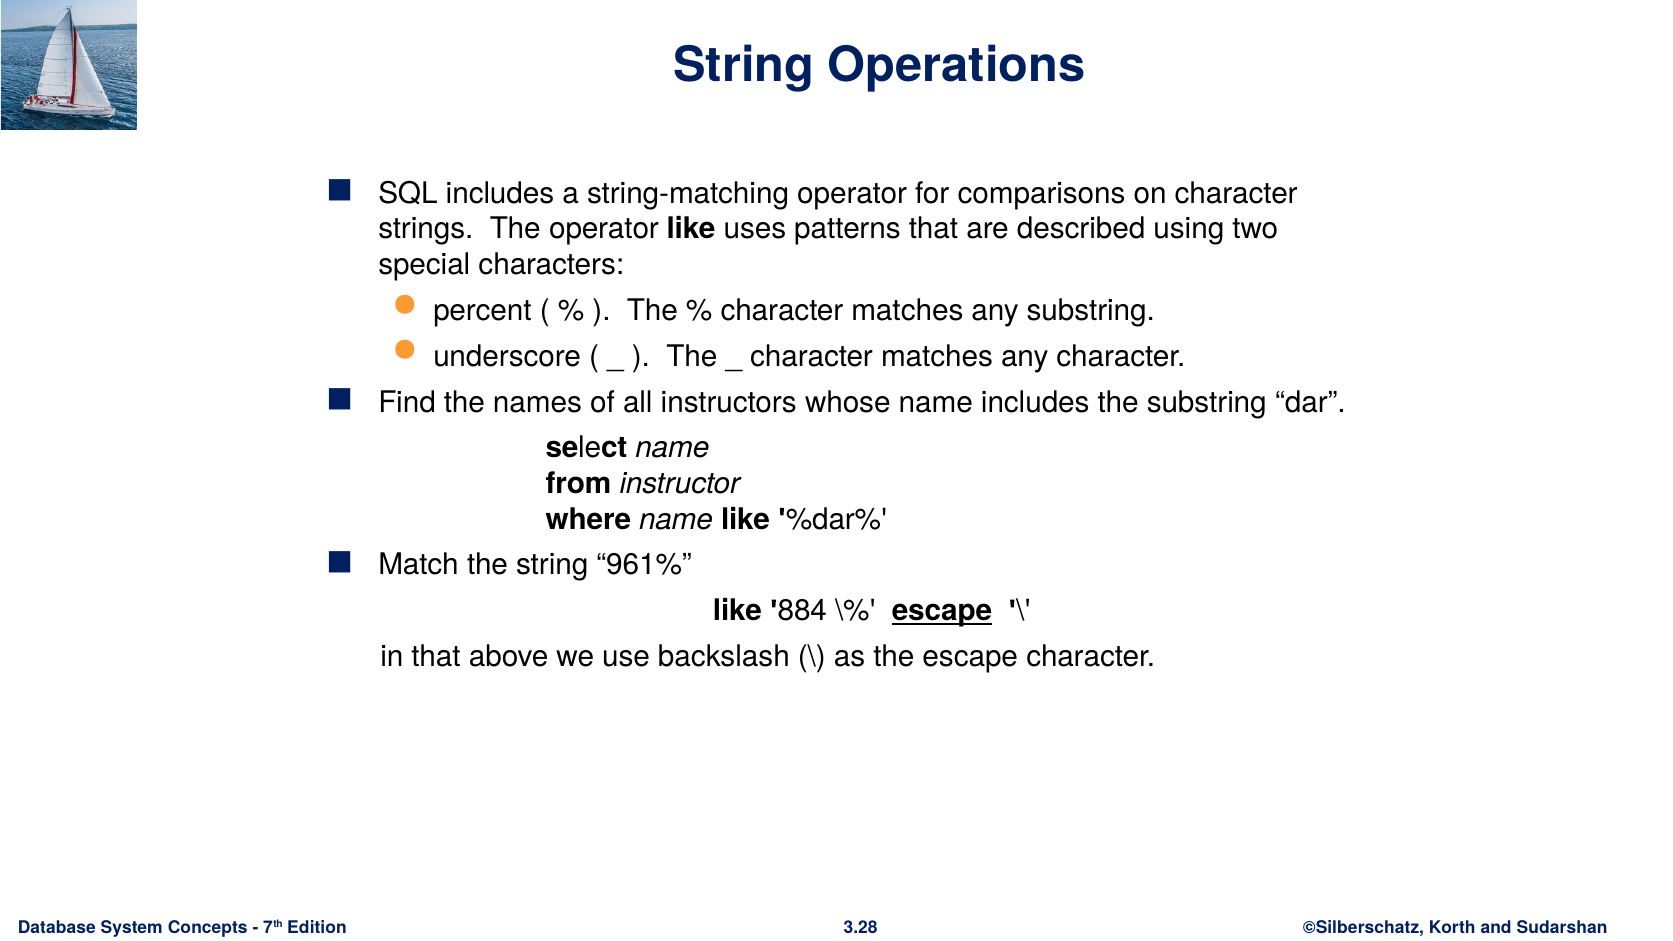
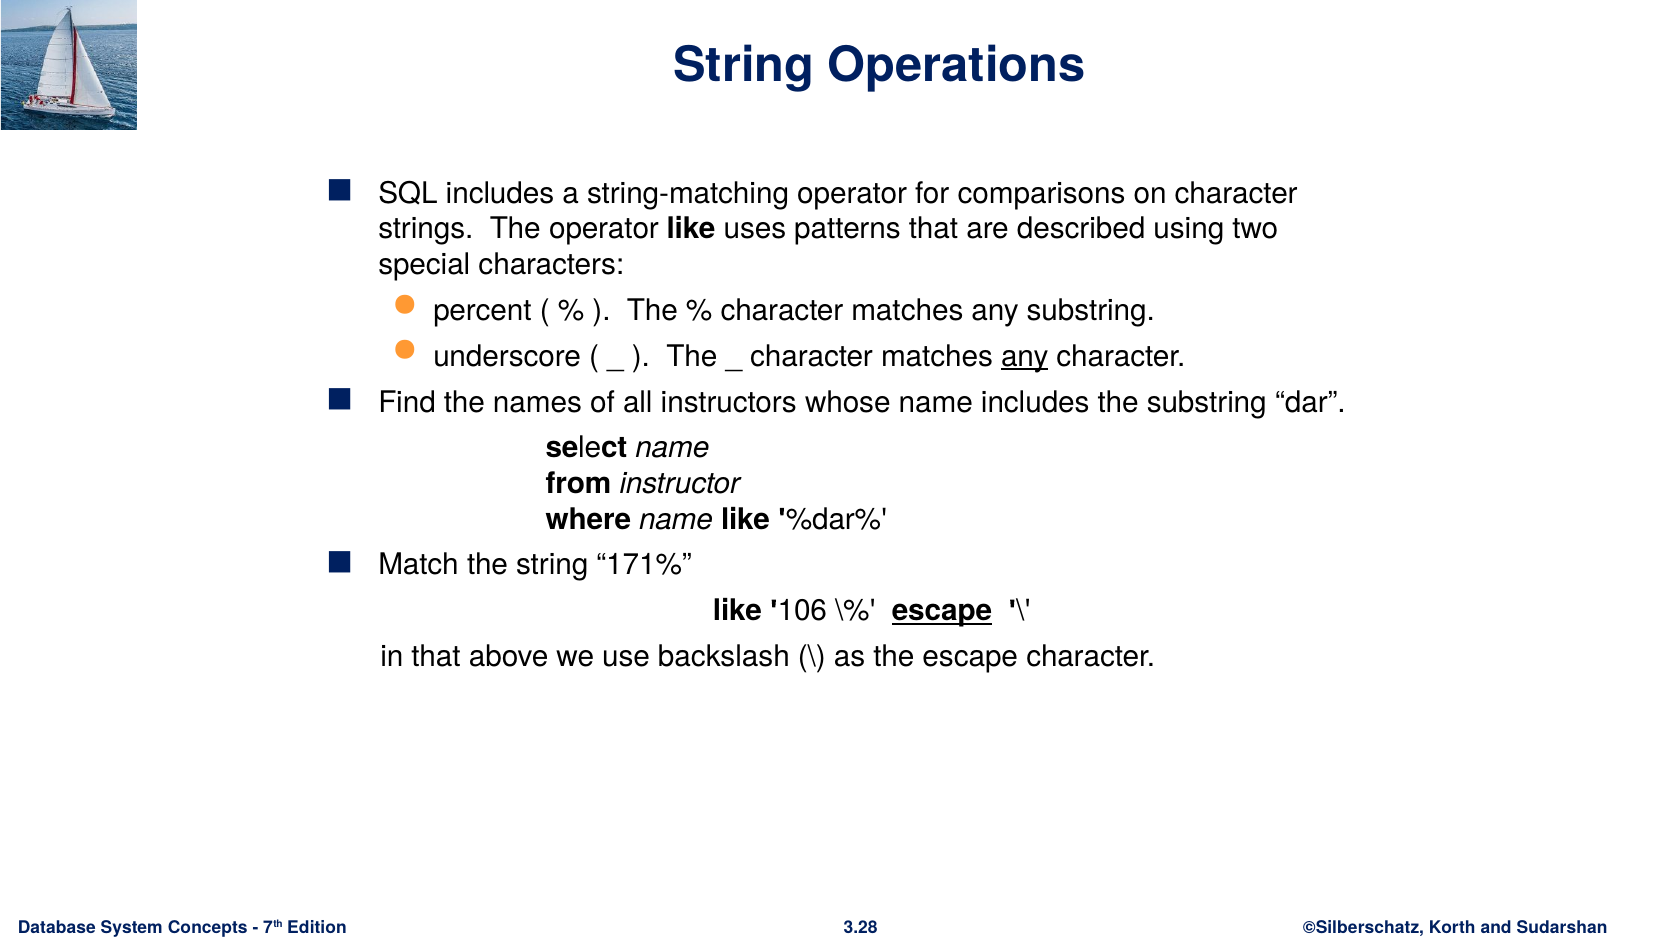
any at (1025, 356) underline: none -> present
961%: 961% -> 171%
884: 884 -> 106
